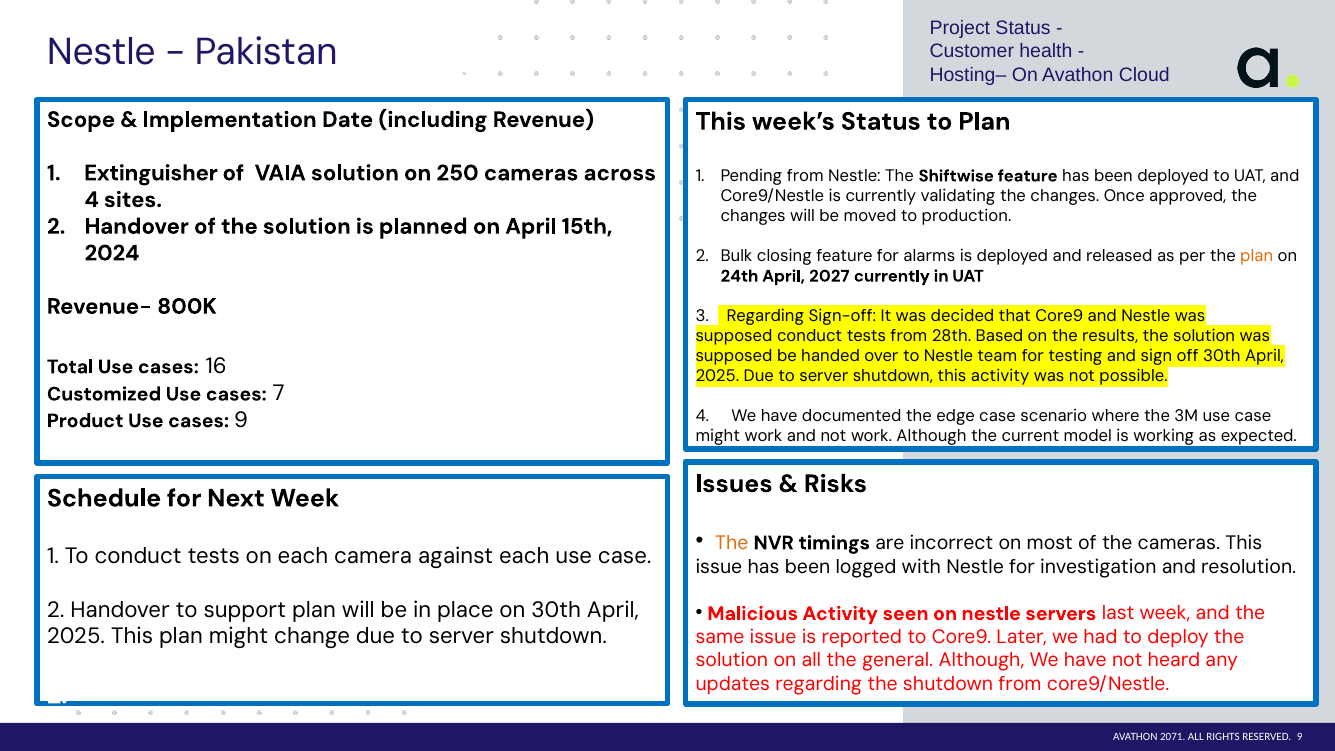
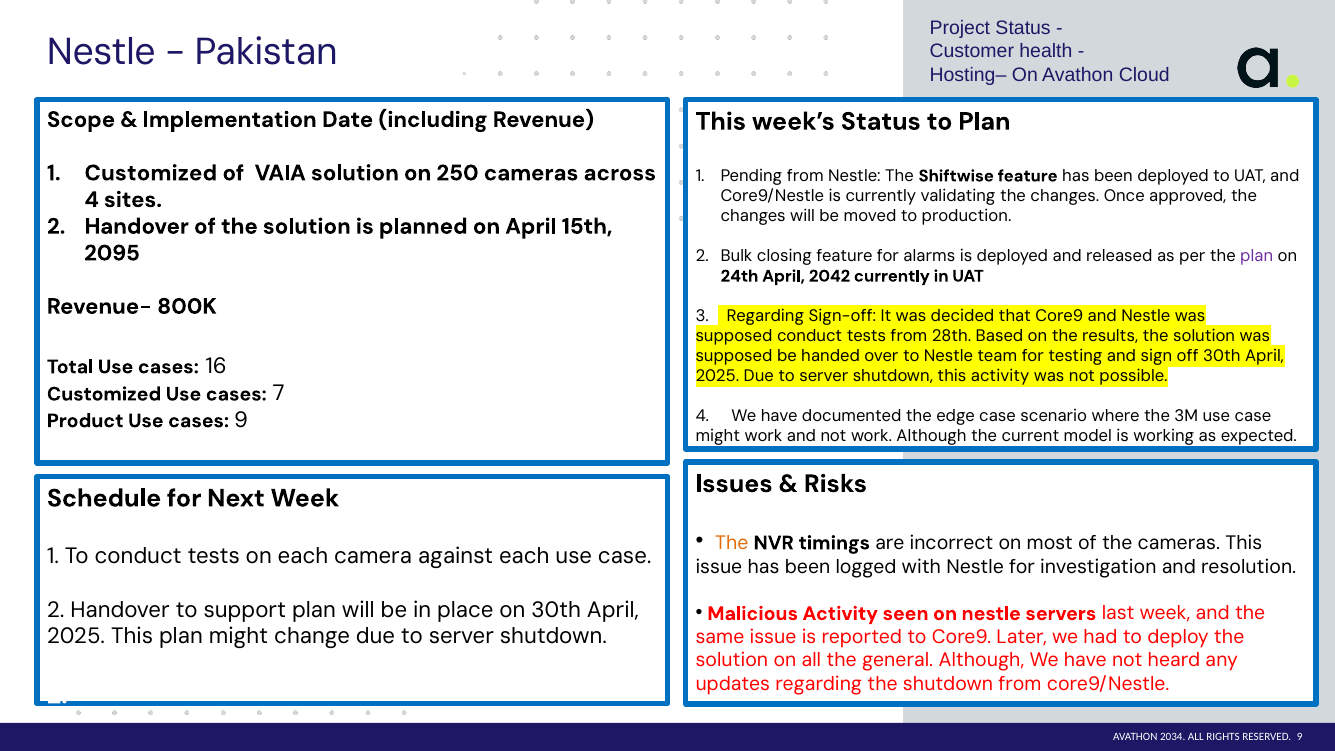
1 Extinguisher: Extinguisher -> Customized
2024: 2024 -> 2095
plan at (1257, 256) colour: orange -> purple
2027: 2027 -> 2042
2071: 2071 -> 2034
